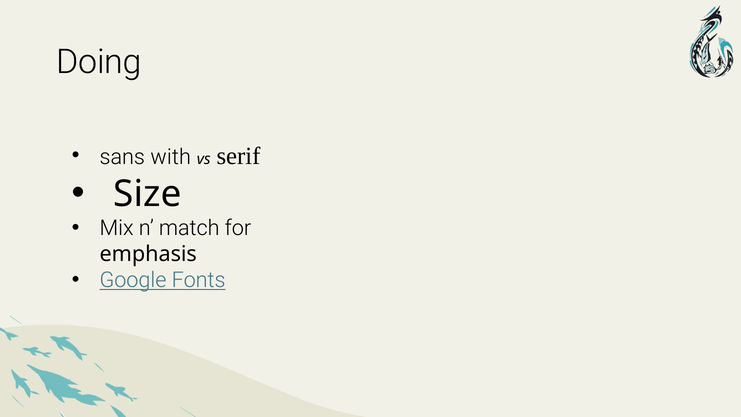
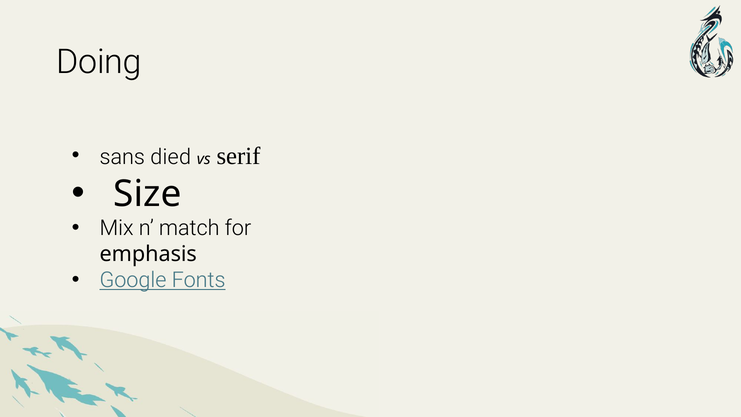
with: with -> died
